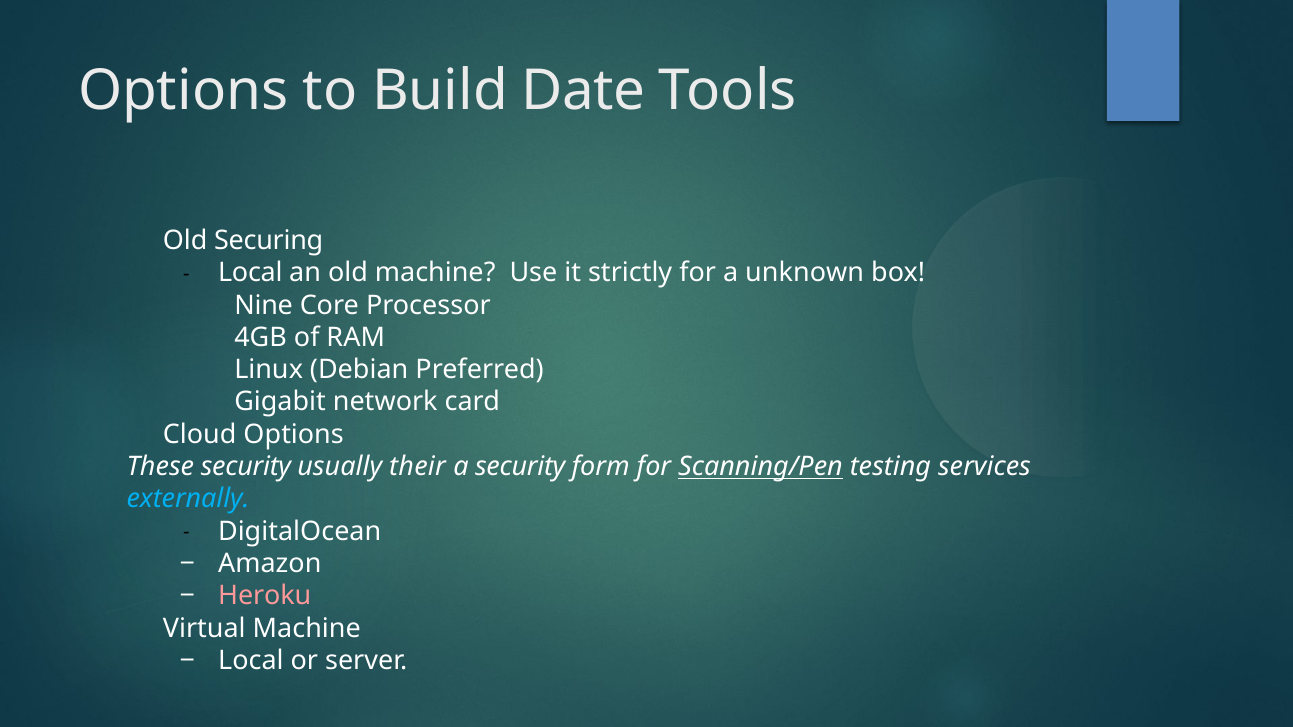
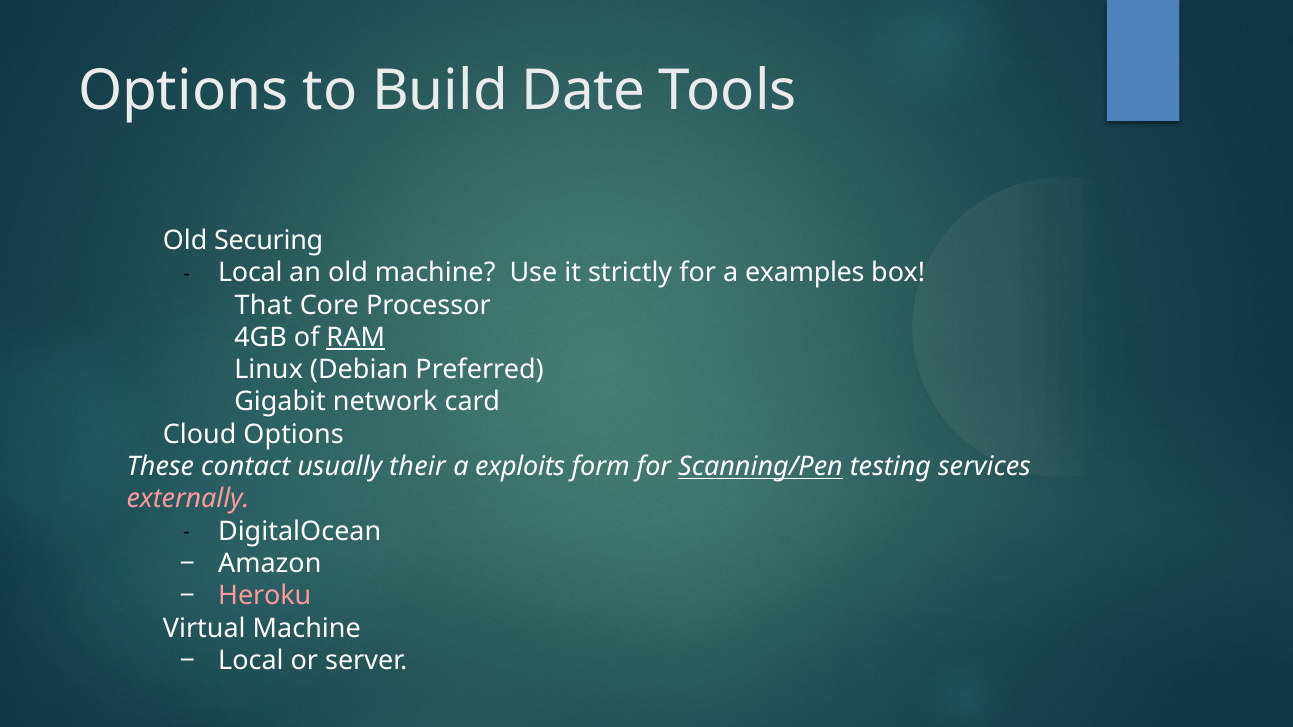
unknown: unknown -> examples
Nine: Nine -> That
RAM underline: none -> present
These security: security -> contact
a security: security -> exploits
externally colour: light blue -> pink
